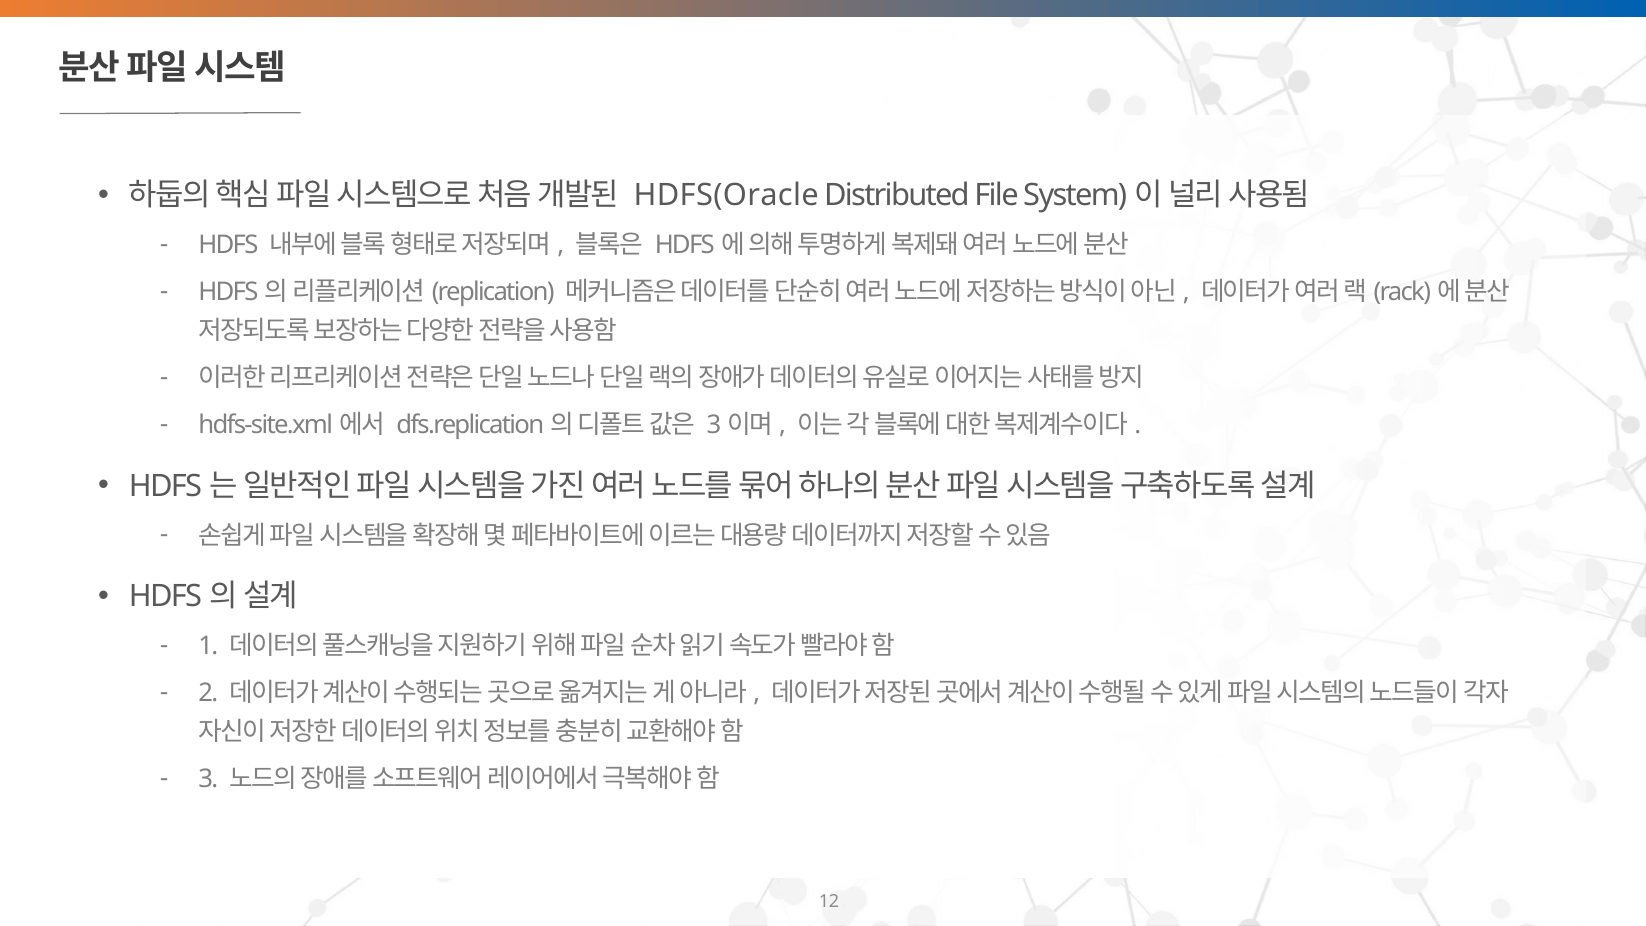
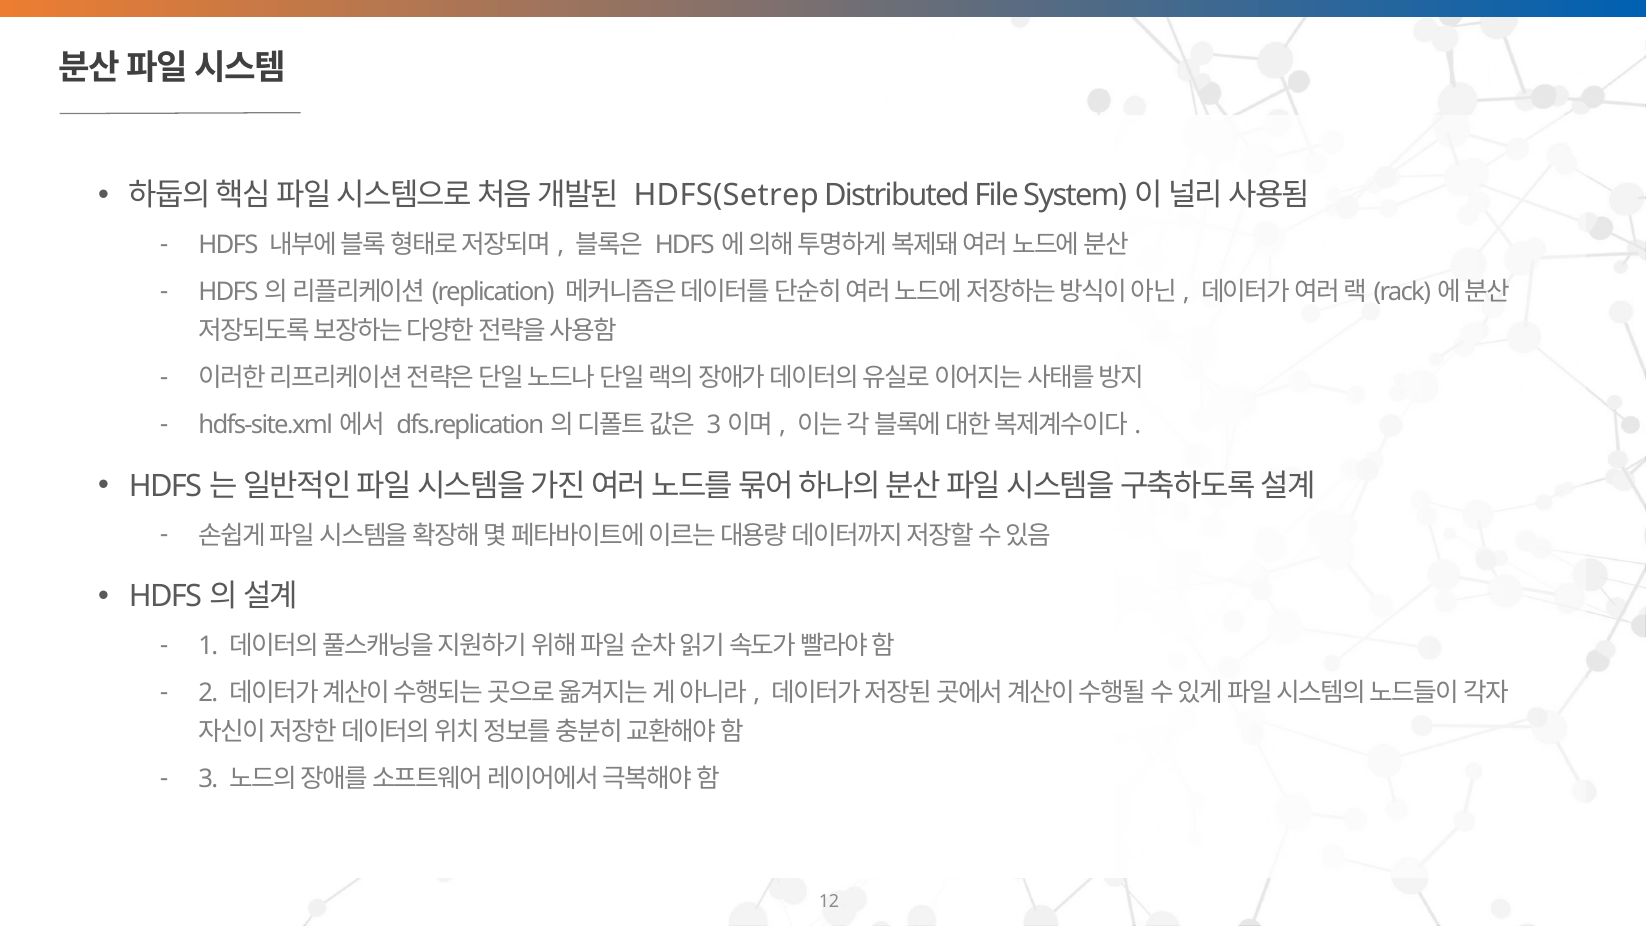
HDFS(Oracle: HDFS(Oracle -> HDFS(Setrep
